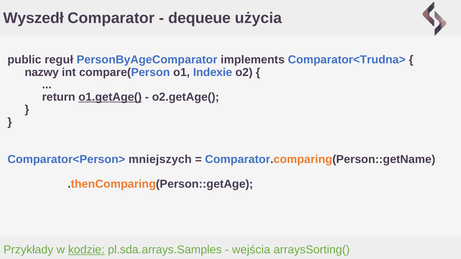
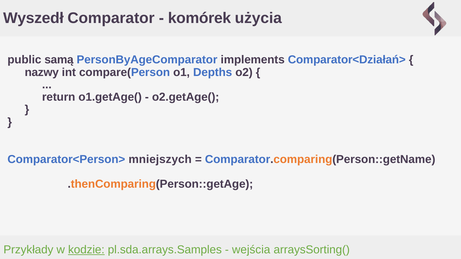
dequeue: dequeue -> komórek
reguł: reguł -> samą
Comparator<Trudna>: Comparator<Trudna> -> Comparator<Działań>
Indexie: Indexie -> Depths
o1.getAge( underline: present -> none
